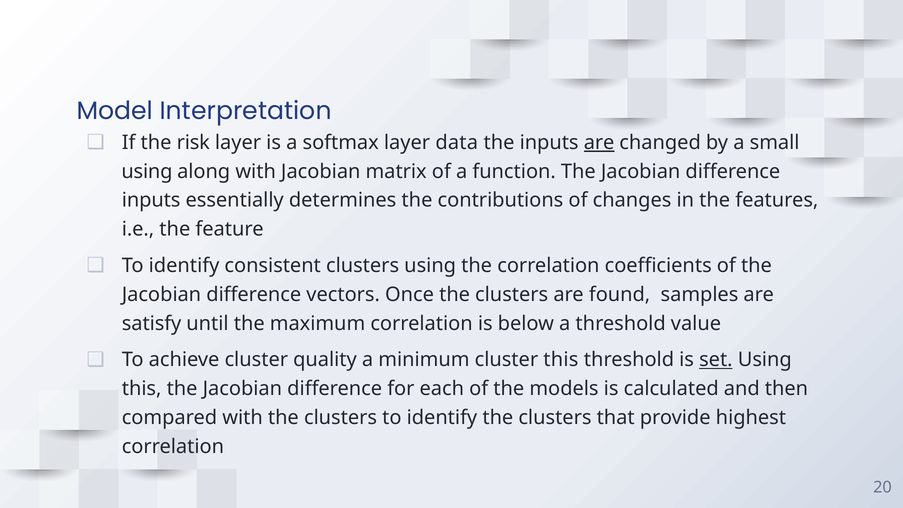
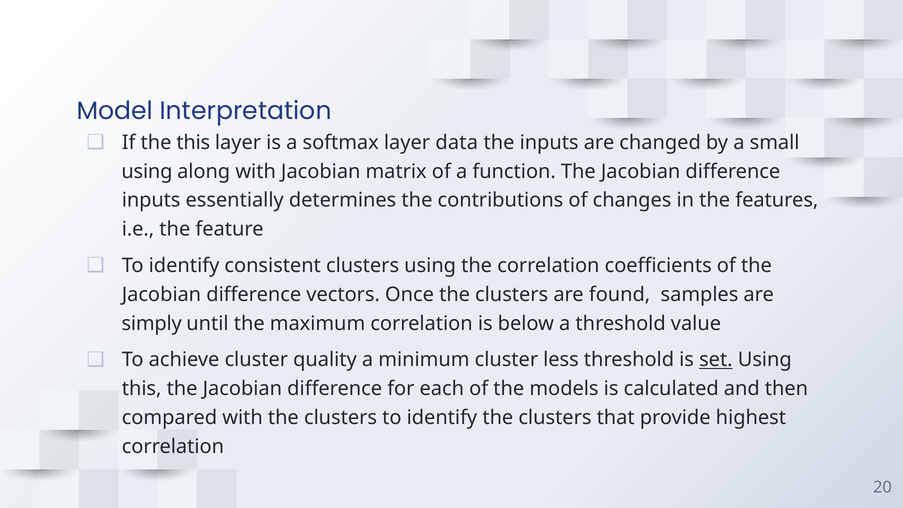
the risk: risk -> this
are at (599, 143) underline: present -> none
satisfy: satisfy -> simply
cluster this: this -> less
